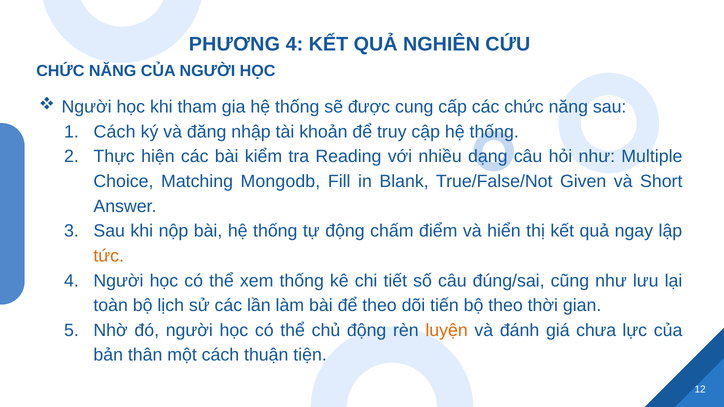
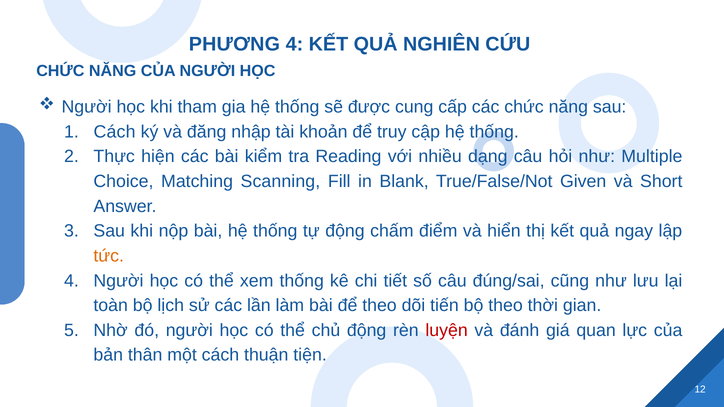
Mongodb: Mongodb -> Scanning
luyện colour: orange -> red
chưa: chưa -> quan
